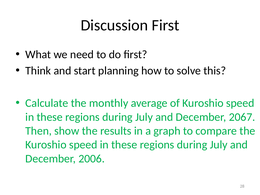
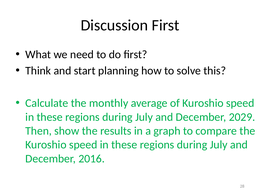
2067: 2067 -> 2029
2006: 2006 -> 2016
